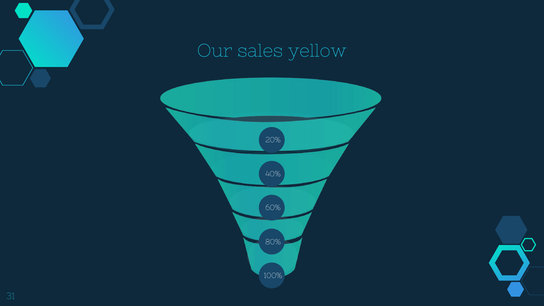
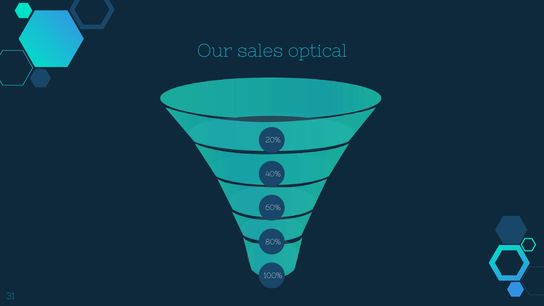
yellow: yellow -> optical
